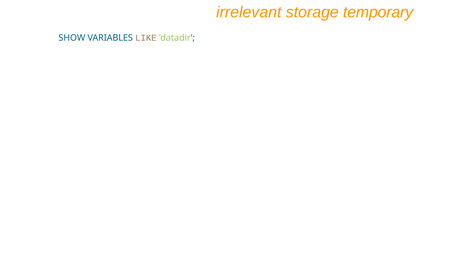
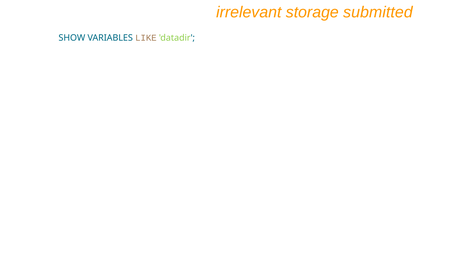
temporary: temporary -> submitted
